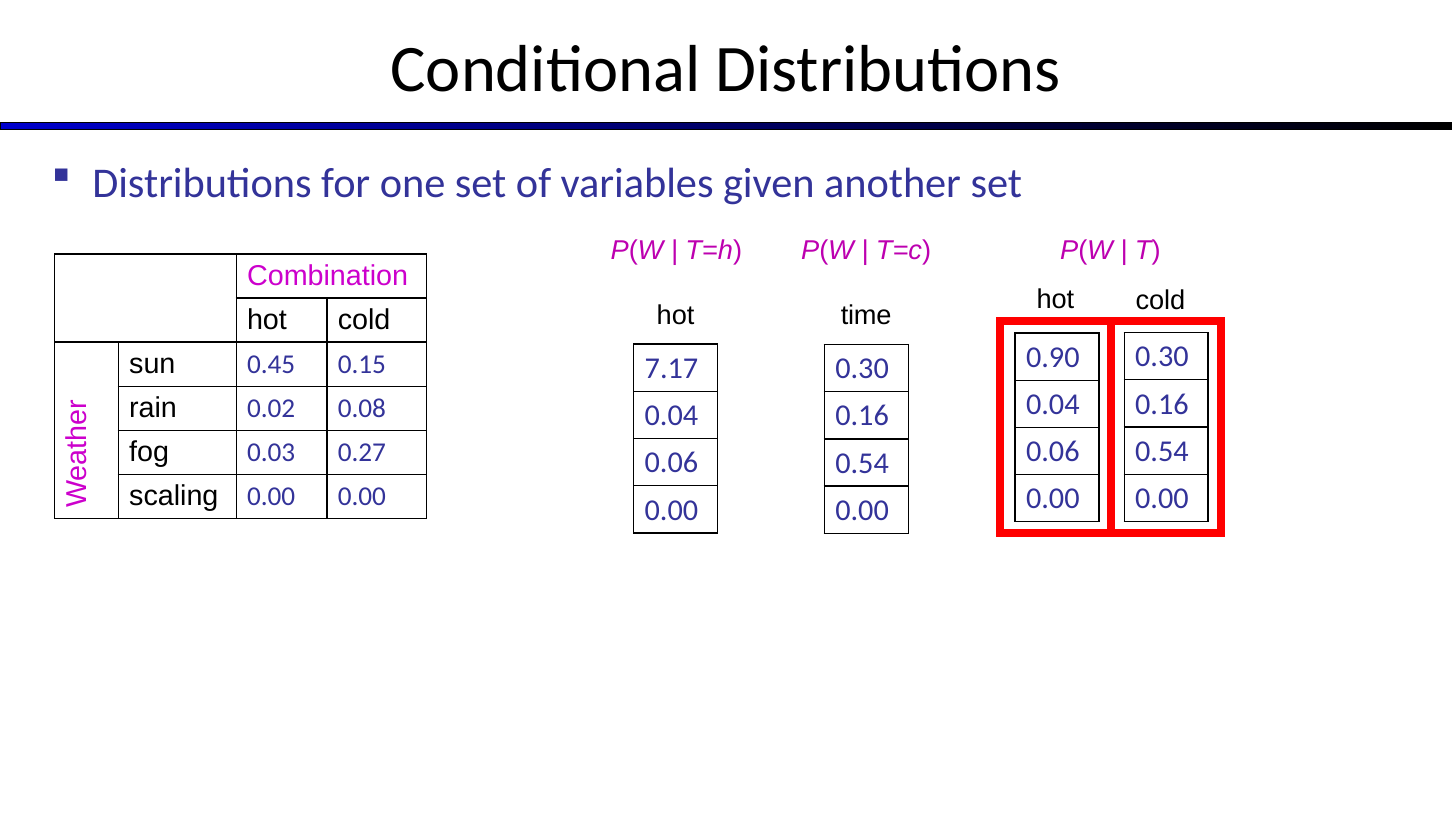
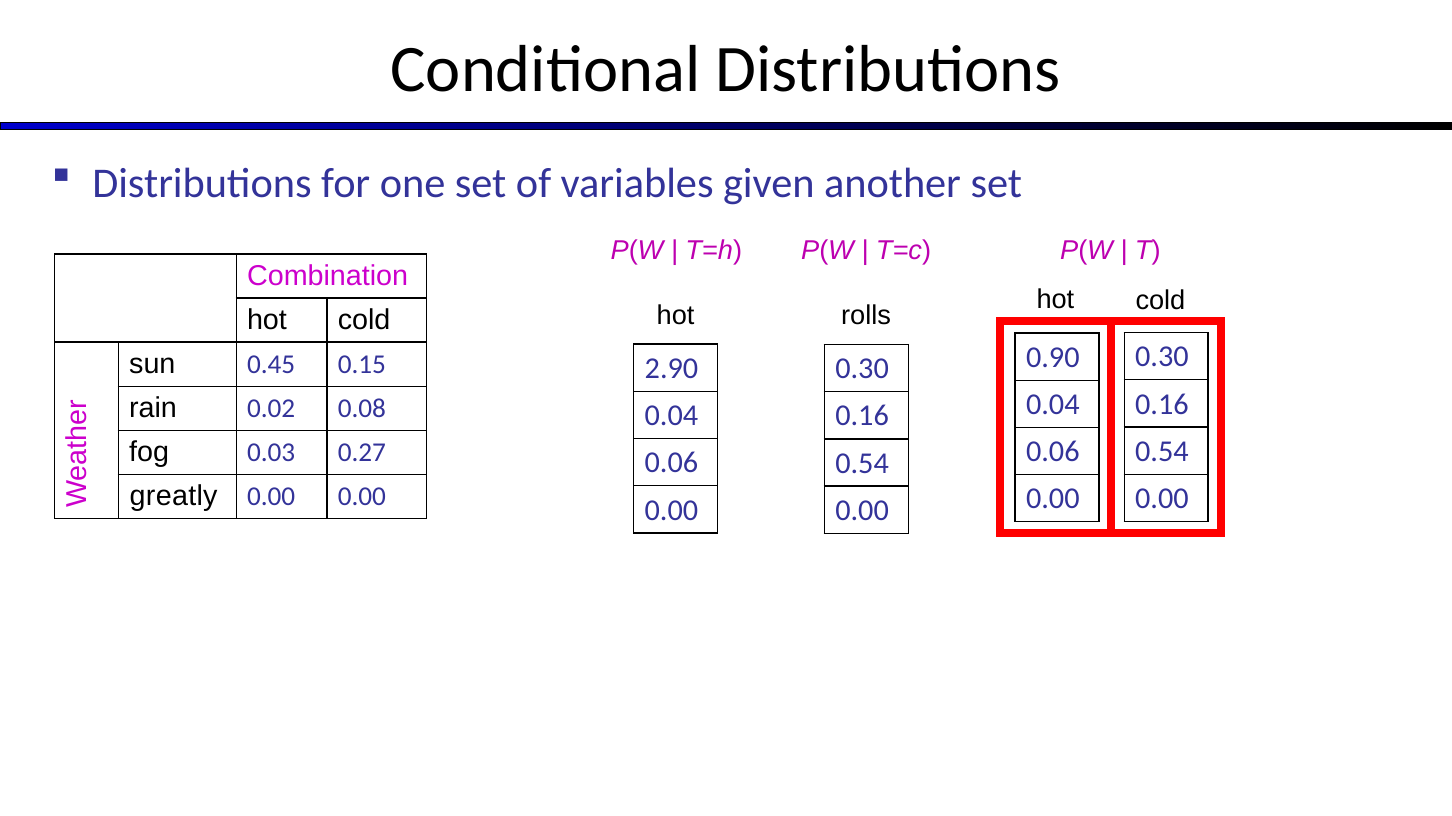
time: time -> rolls
7.17: 7.17 -> 2.90
scaling: scaling -> greatly
